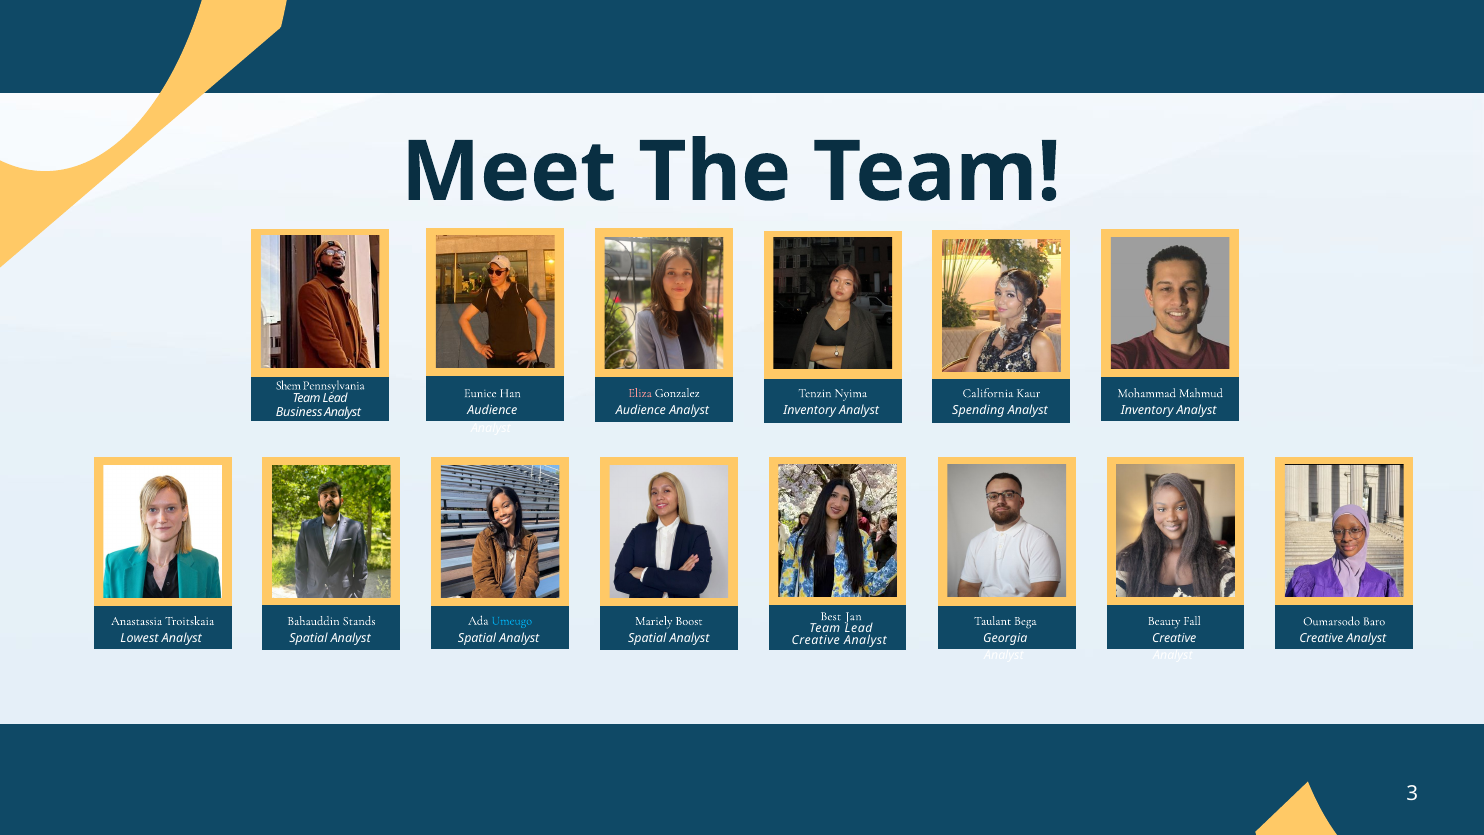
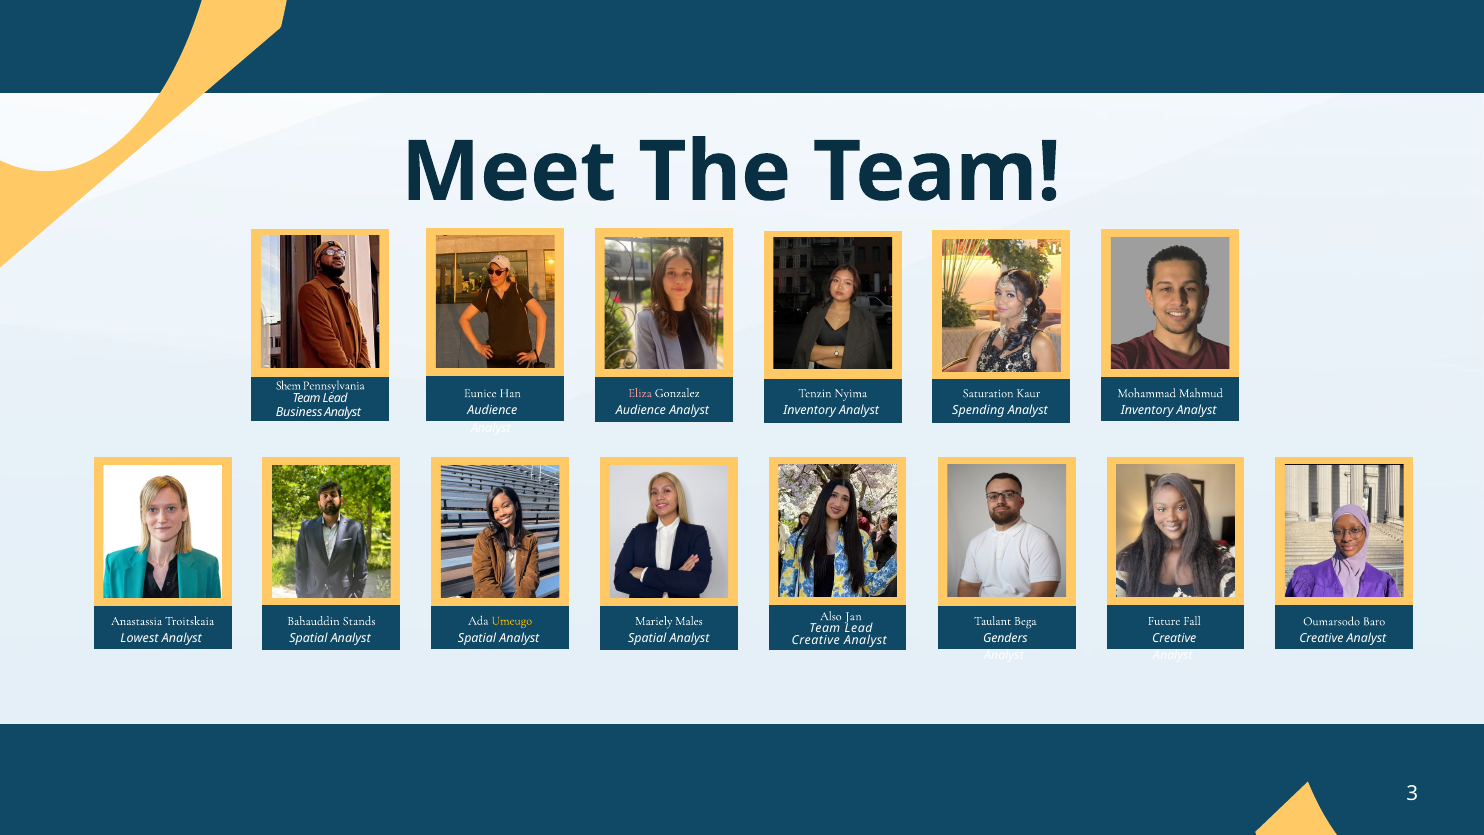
California: California -> Saturation
Best: Best -> Also
Umeugo colour: light blue -> yellow
Boost: Boost -> Males
Beauty: Beauty -> Future
Georgia: Georgia -> Genders
